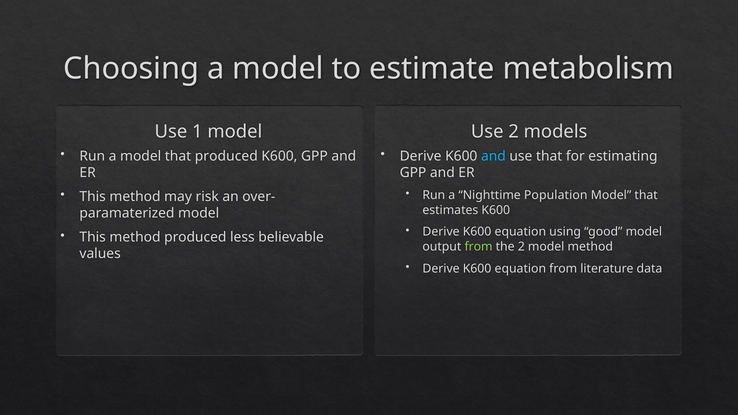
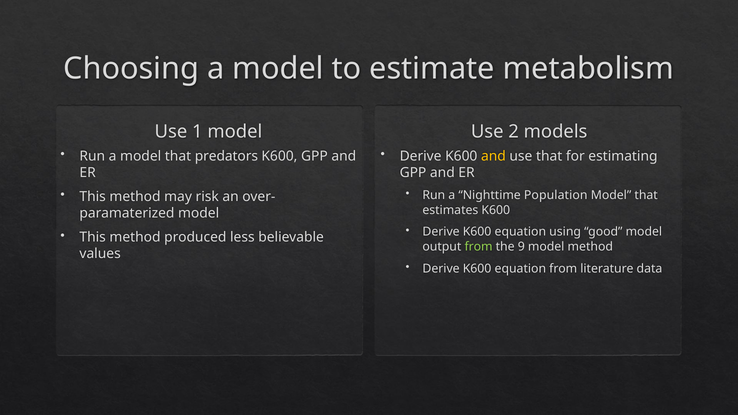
that produced: produced -> predators
and at (493, 156) colour: light blue -> yellow
the 2: 2 -> 9
